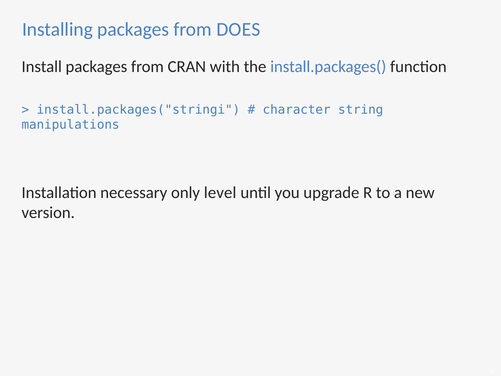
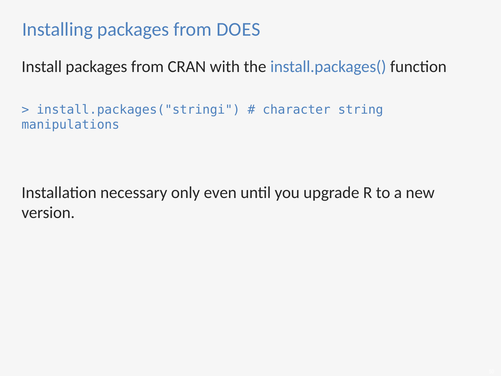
level: level -> even
